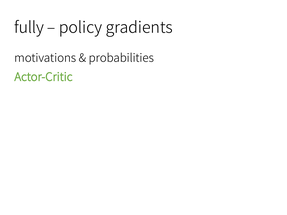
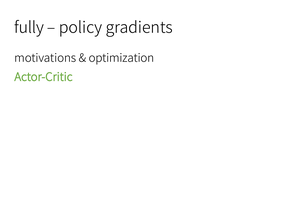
probabilities: probabilities -> optimization
